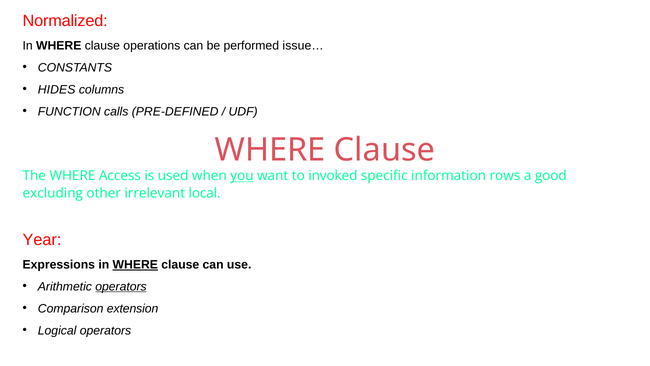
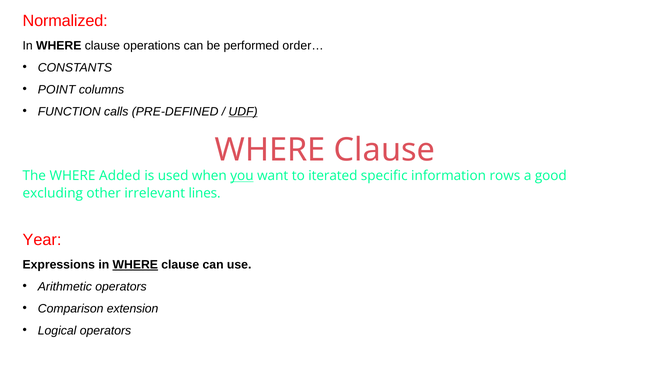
issue…: issue… -> order…
HIDES: HIDES -> POINT
UDF underline: none -> present
Access: Access -> Added
invoked: invoked -> iterated
local: local -> lines
operators at (121, 286) underline: present -> none
